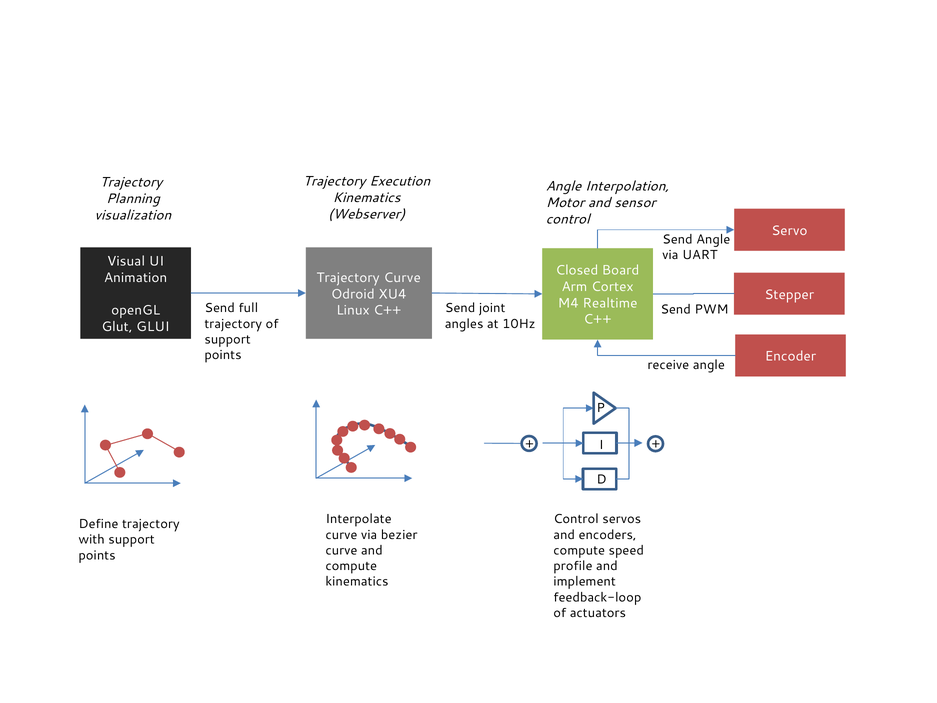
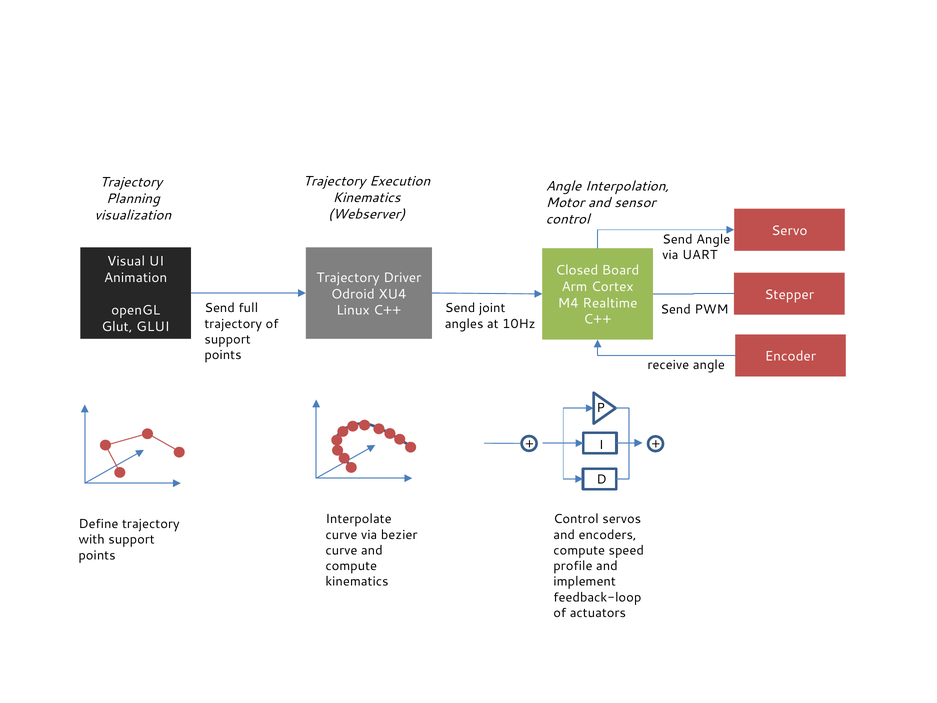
Trajectory Curve: Curve -> Driver
